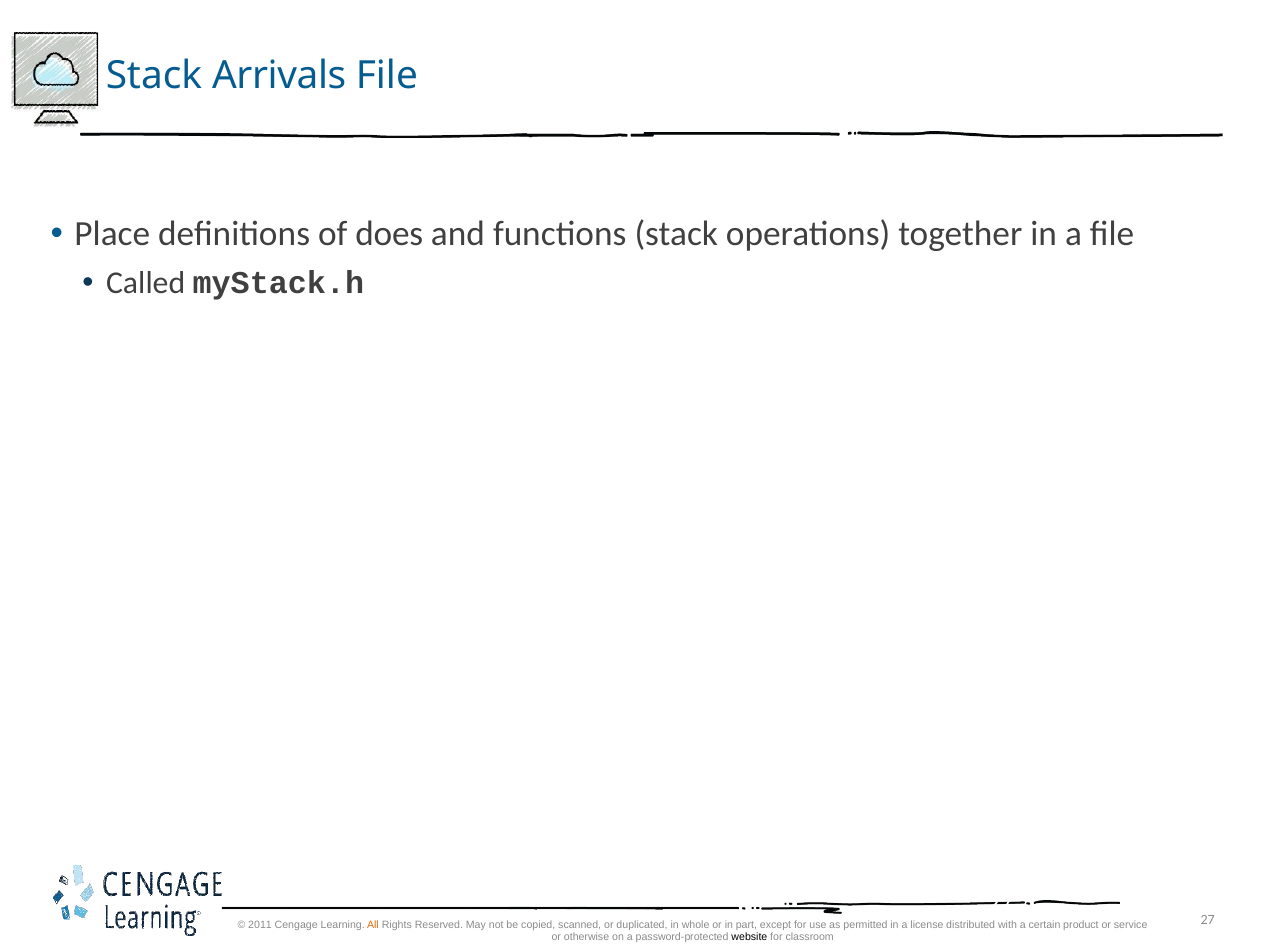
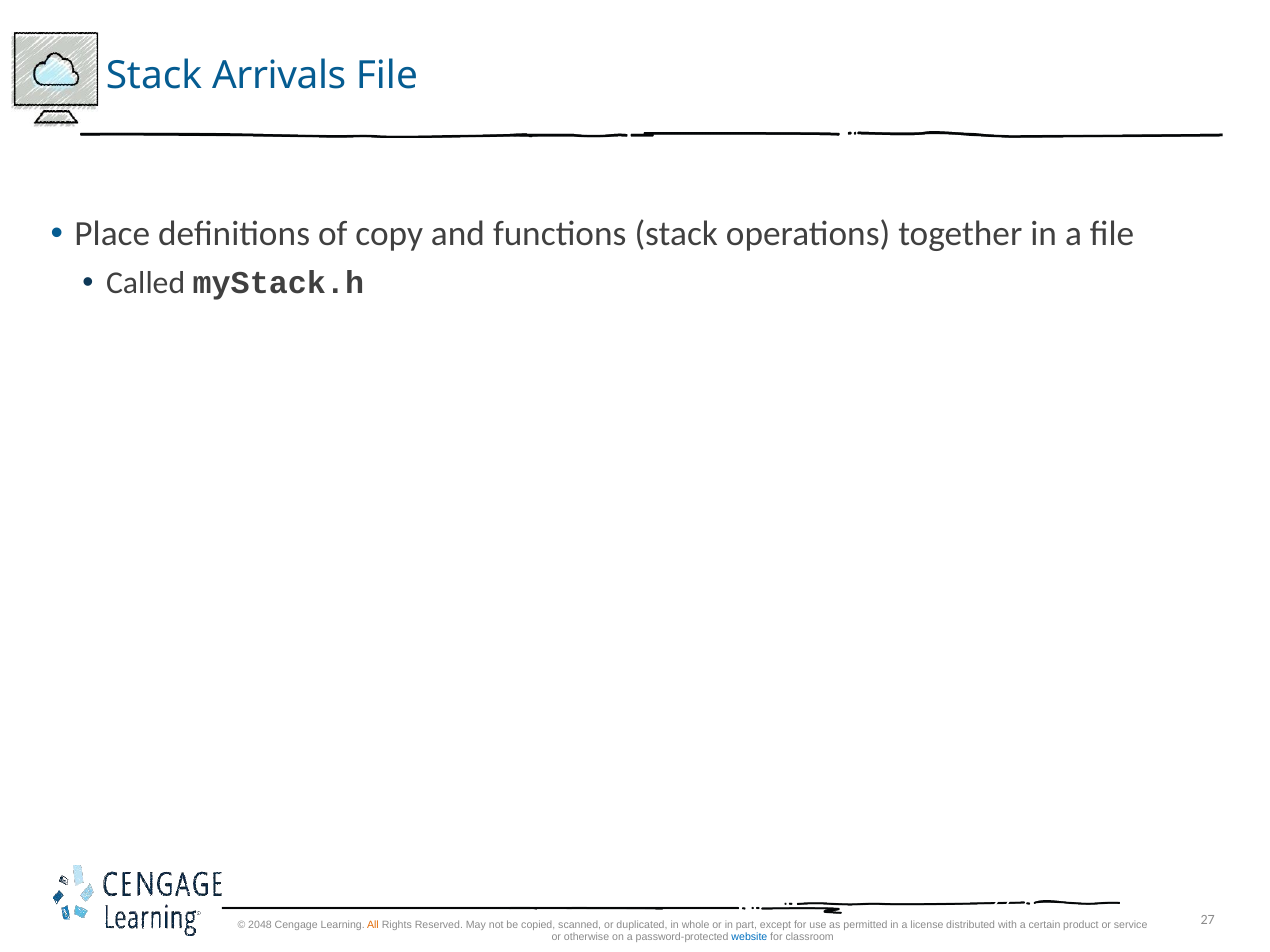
does: does -> copy
2011: 2011 -> 2048
website colour: black -> blue
